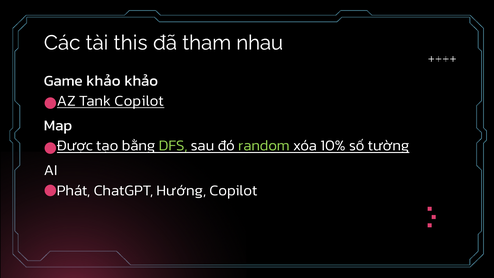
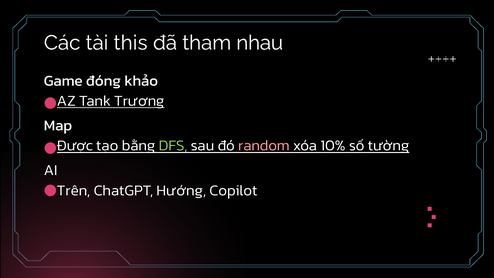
Game khảo: khảo -> đóng
Tank Copilot: Copilot -> Trương
random colour: light green -> pink
Phát: Phát -> Trên
